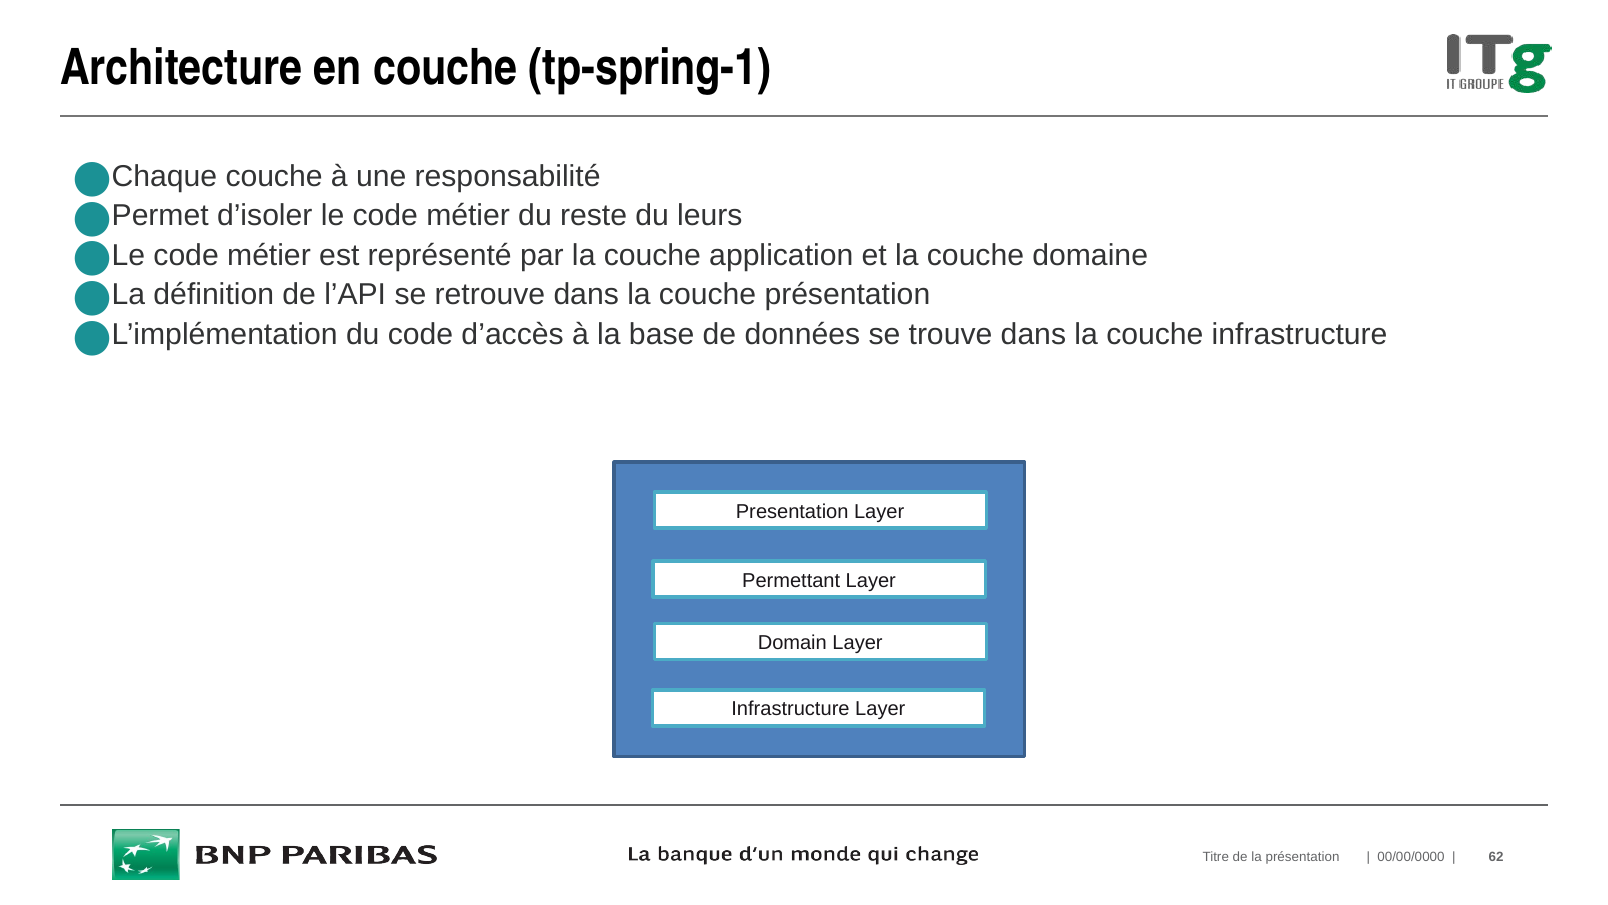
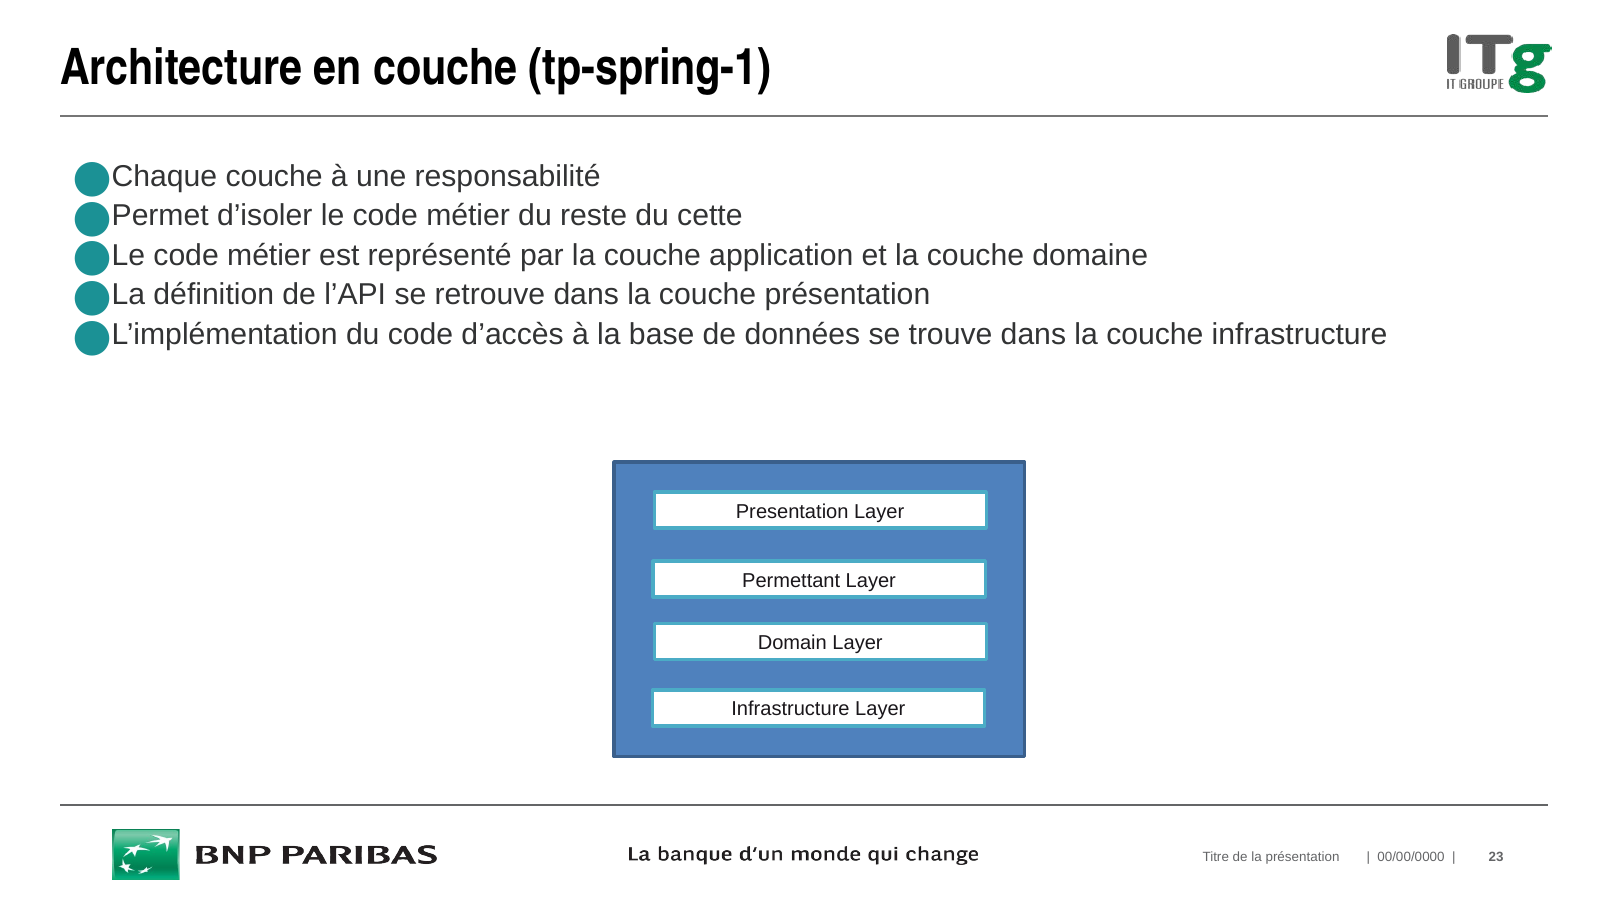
leurs: leurs -> cette
62: 62 -> 23
